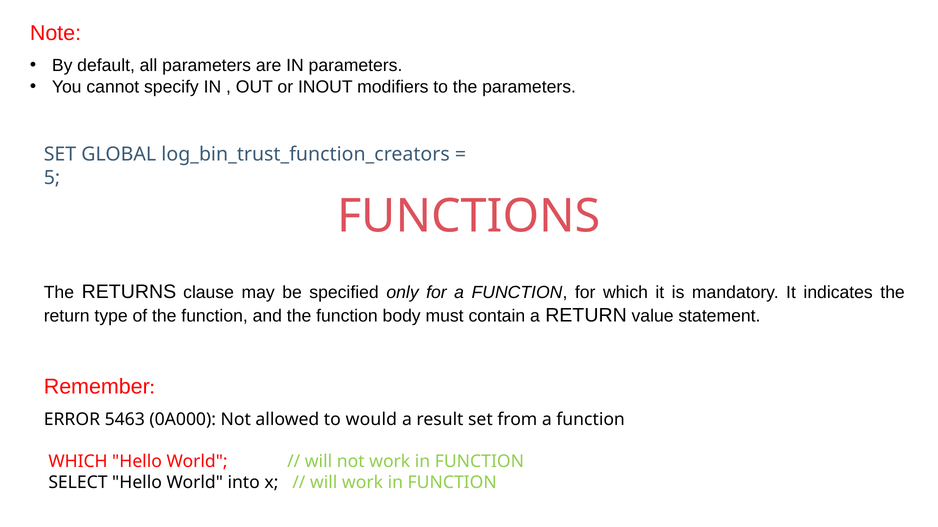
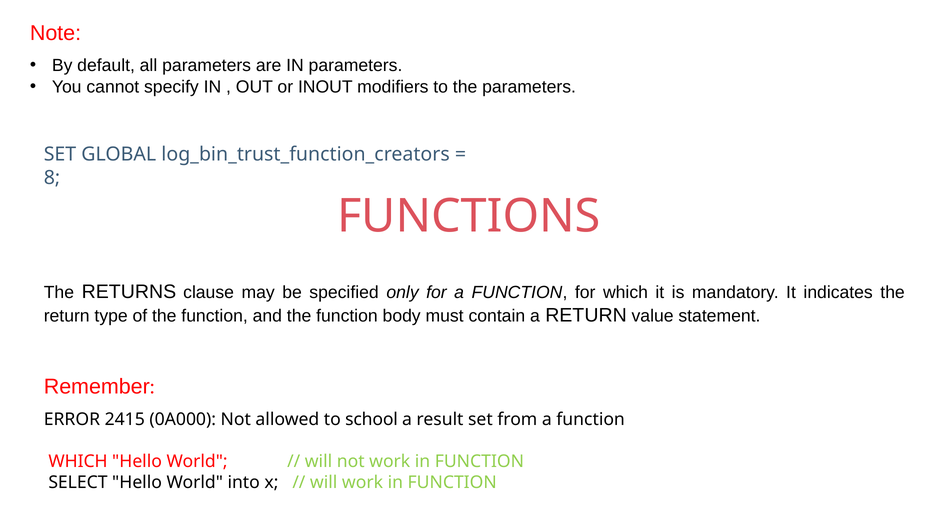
5: 5 -> 8
5463: 5463 -> 2415
would: would -> school
